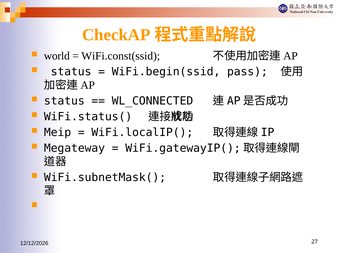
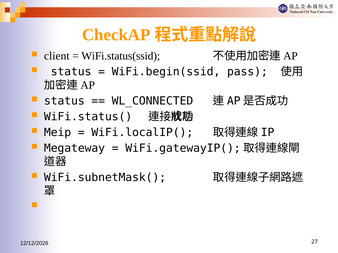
world: world -> client
WiFi.const(ssid: WiFi.const(ssid -> WiFi.status(ssid
